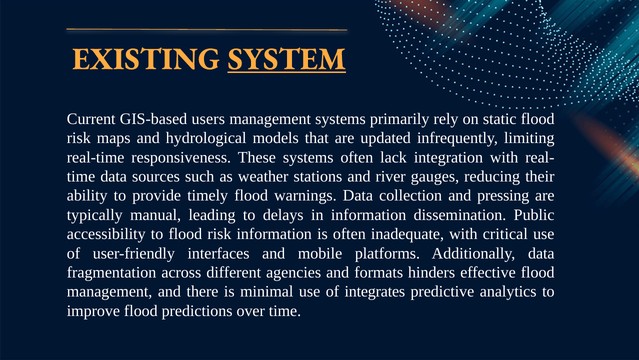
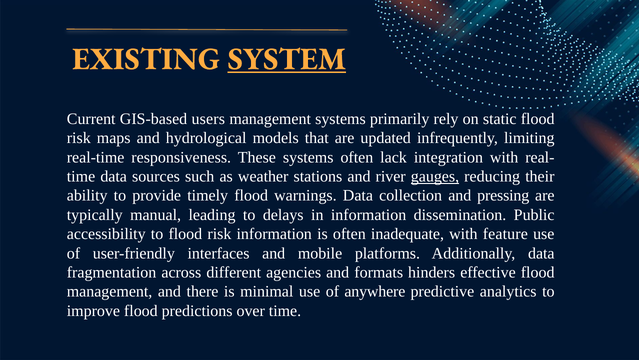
gauges underline: none -> present
critical: critical -> feature
integrates: integrates -> anywhere
